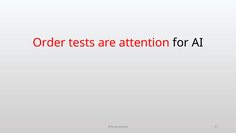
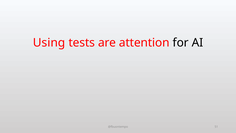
Order: Order -> Using
